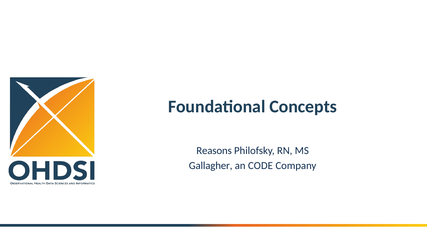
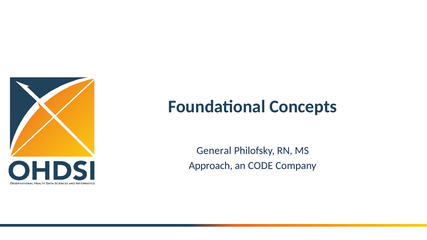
Reasons: Reasons -> General
Gallagher: Gallagher -> Approach
